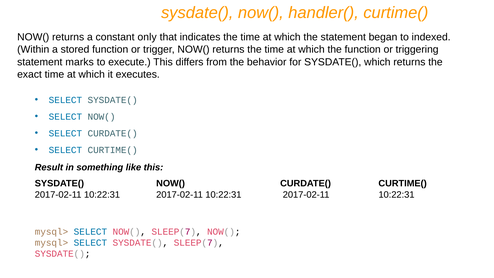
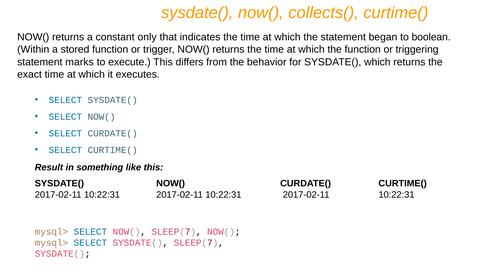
handler(: handler( -> collects(
indexed: indexed -> boolean
